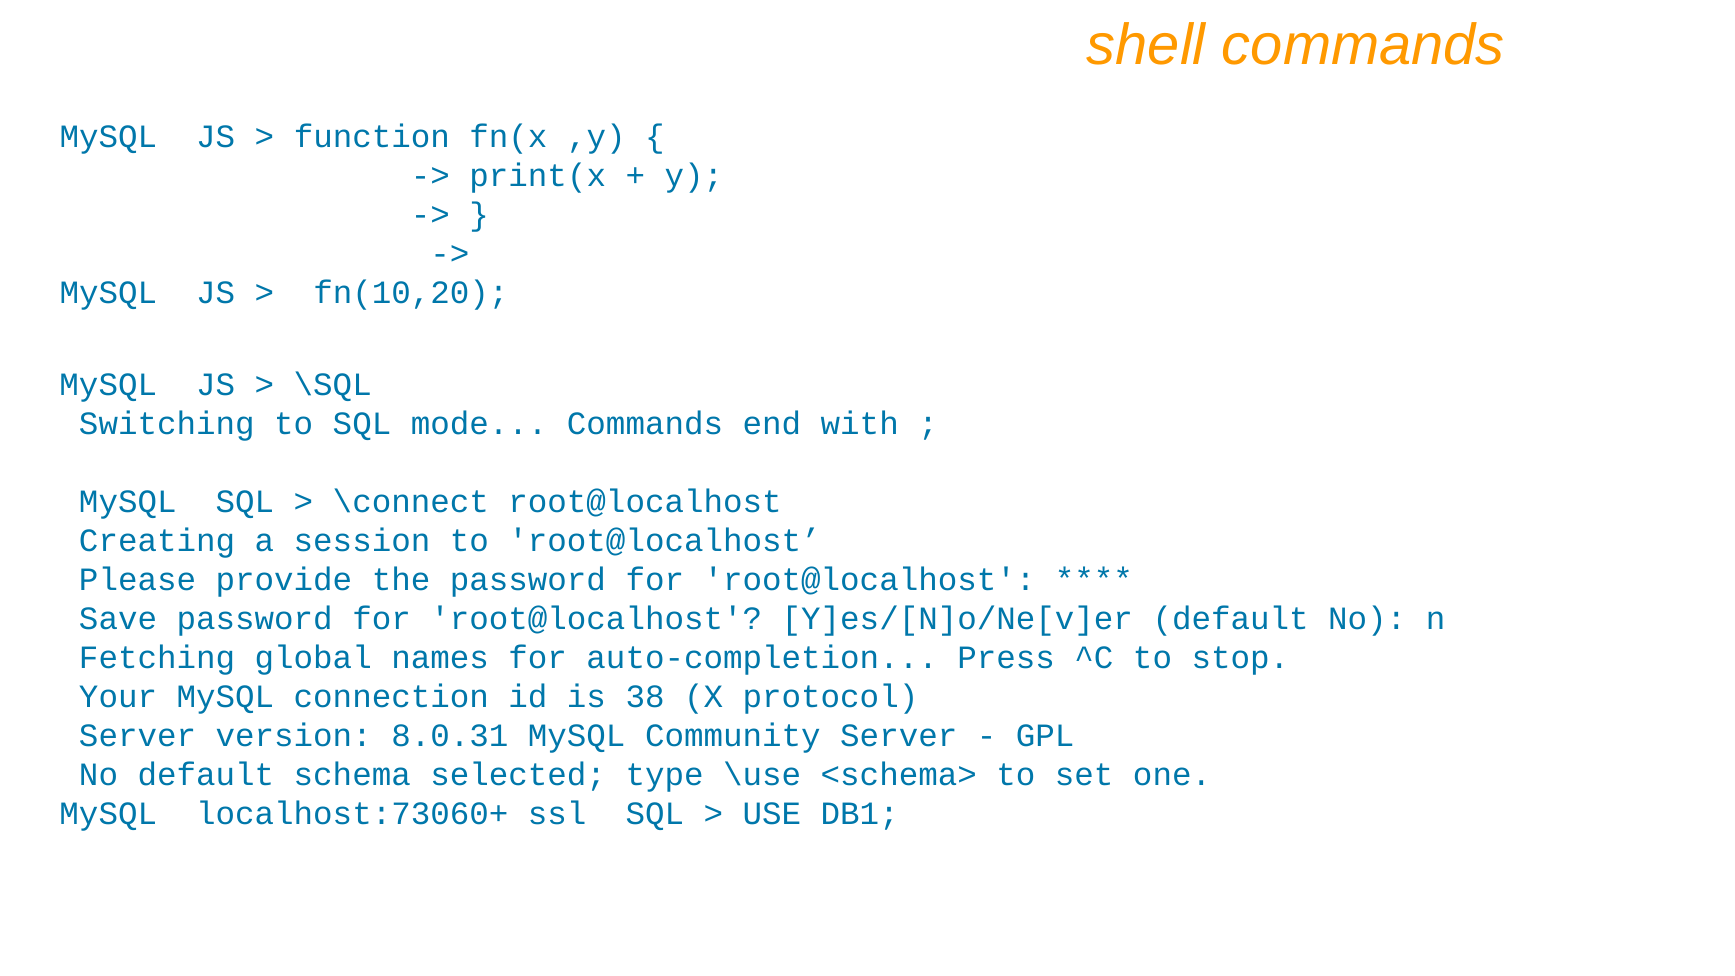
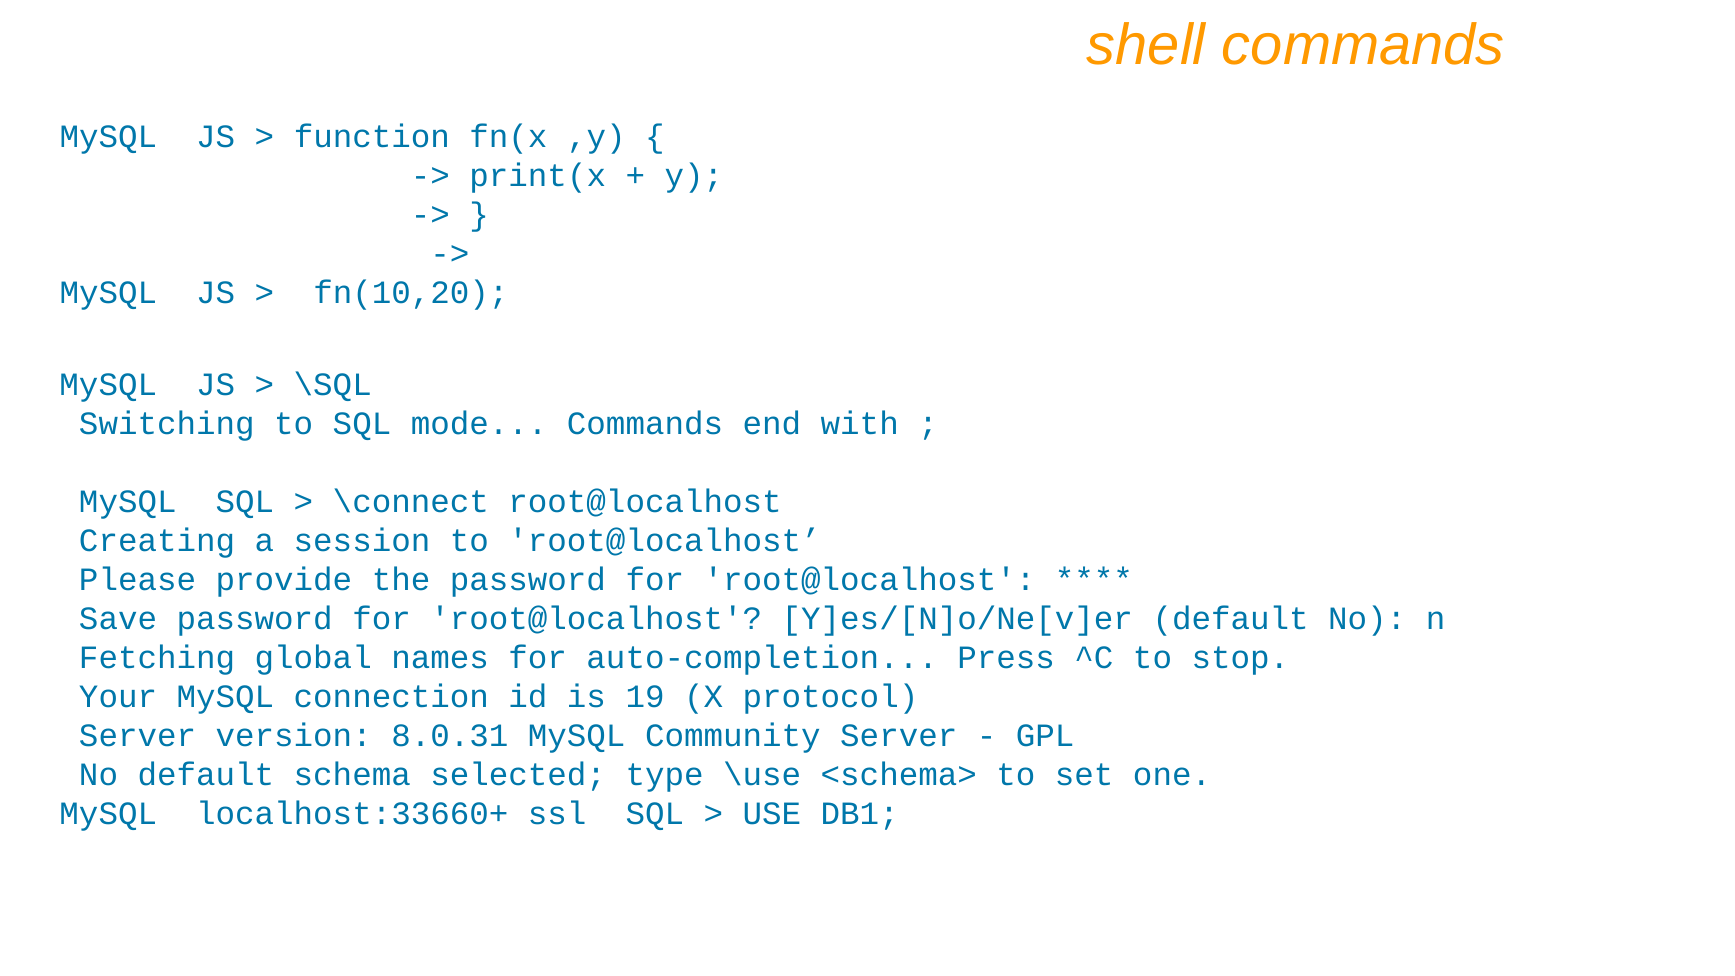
38: 38 -> 19
localhost:73060+: localhost:73060+ -> localhost:33660+
